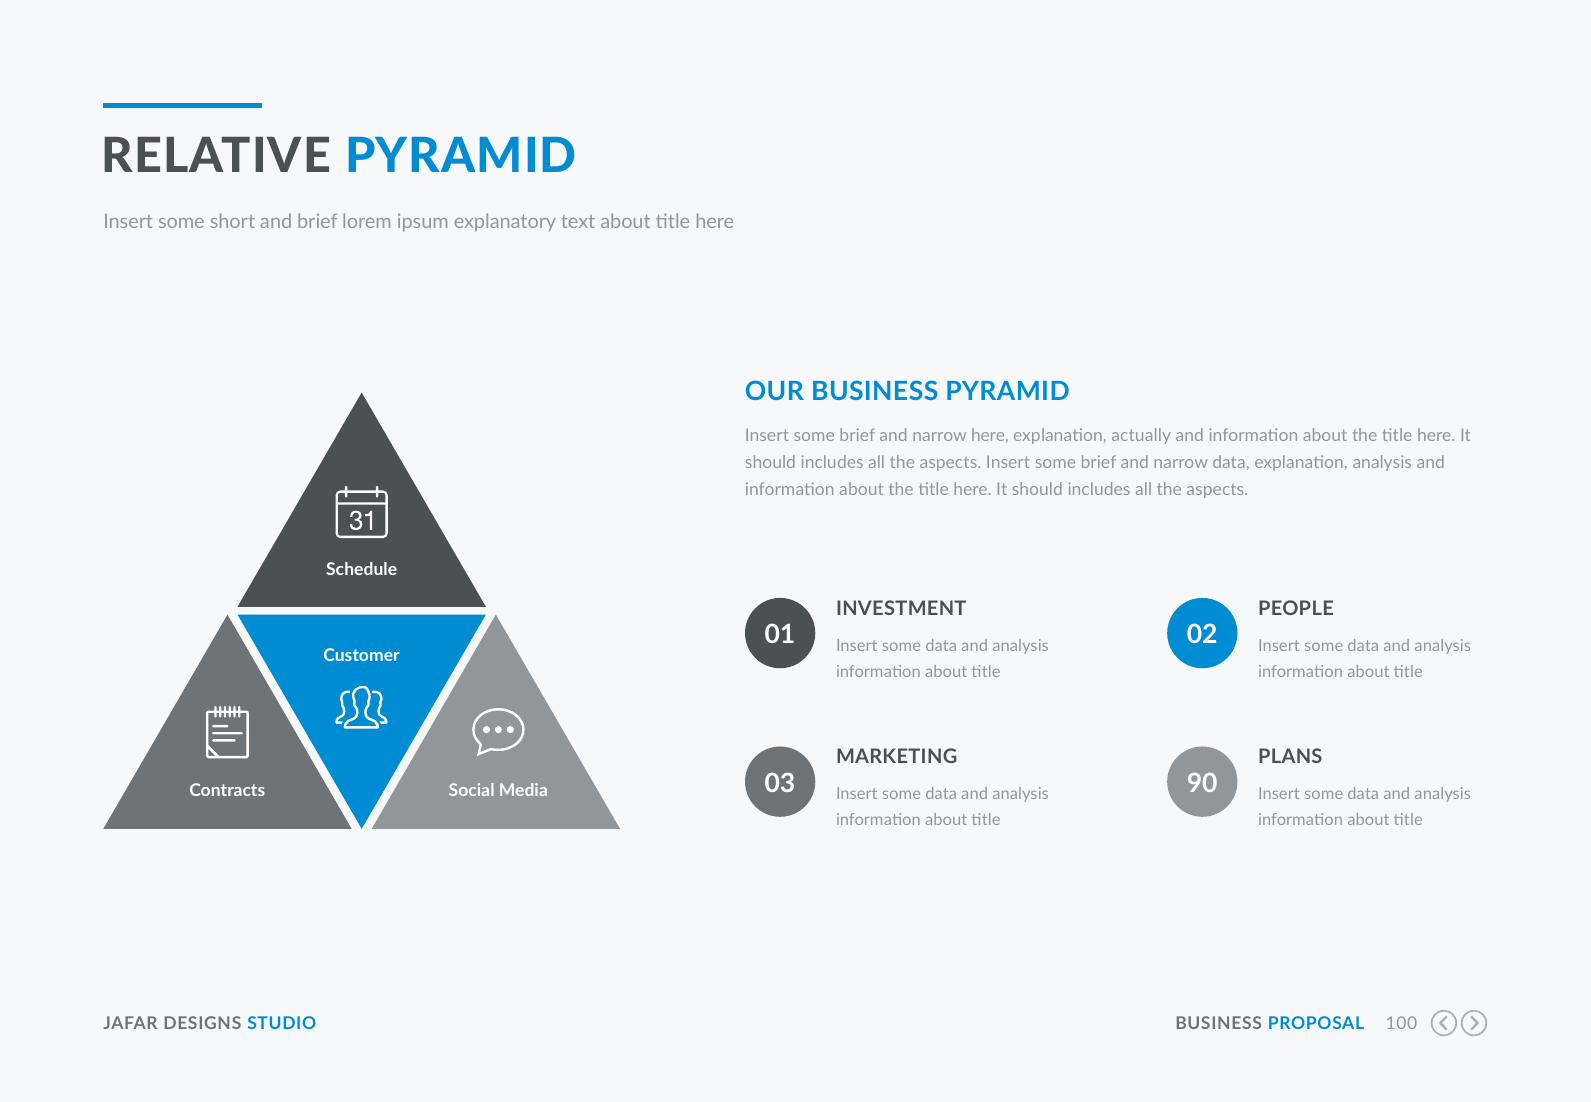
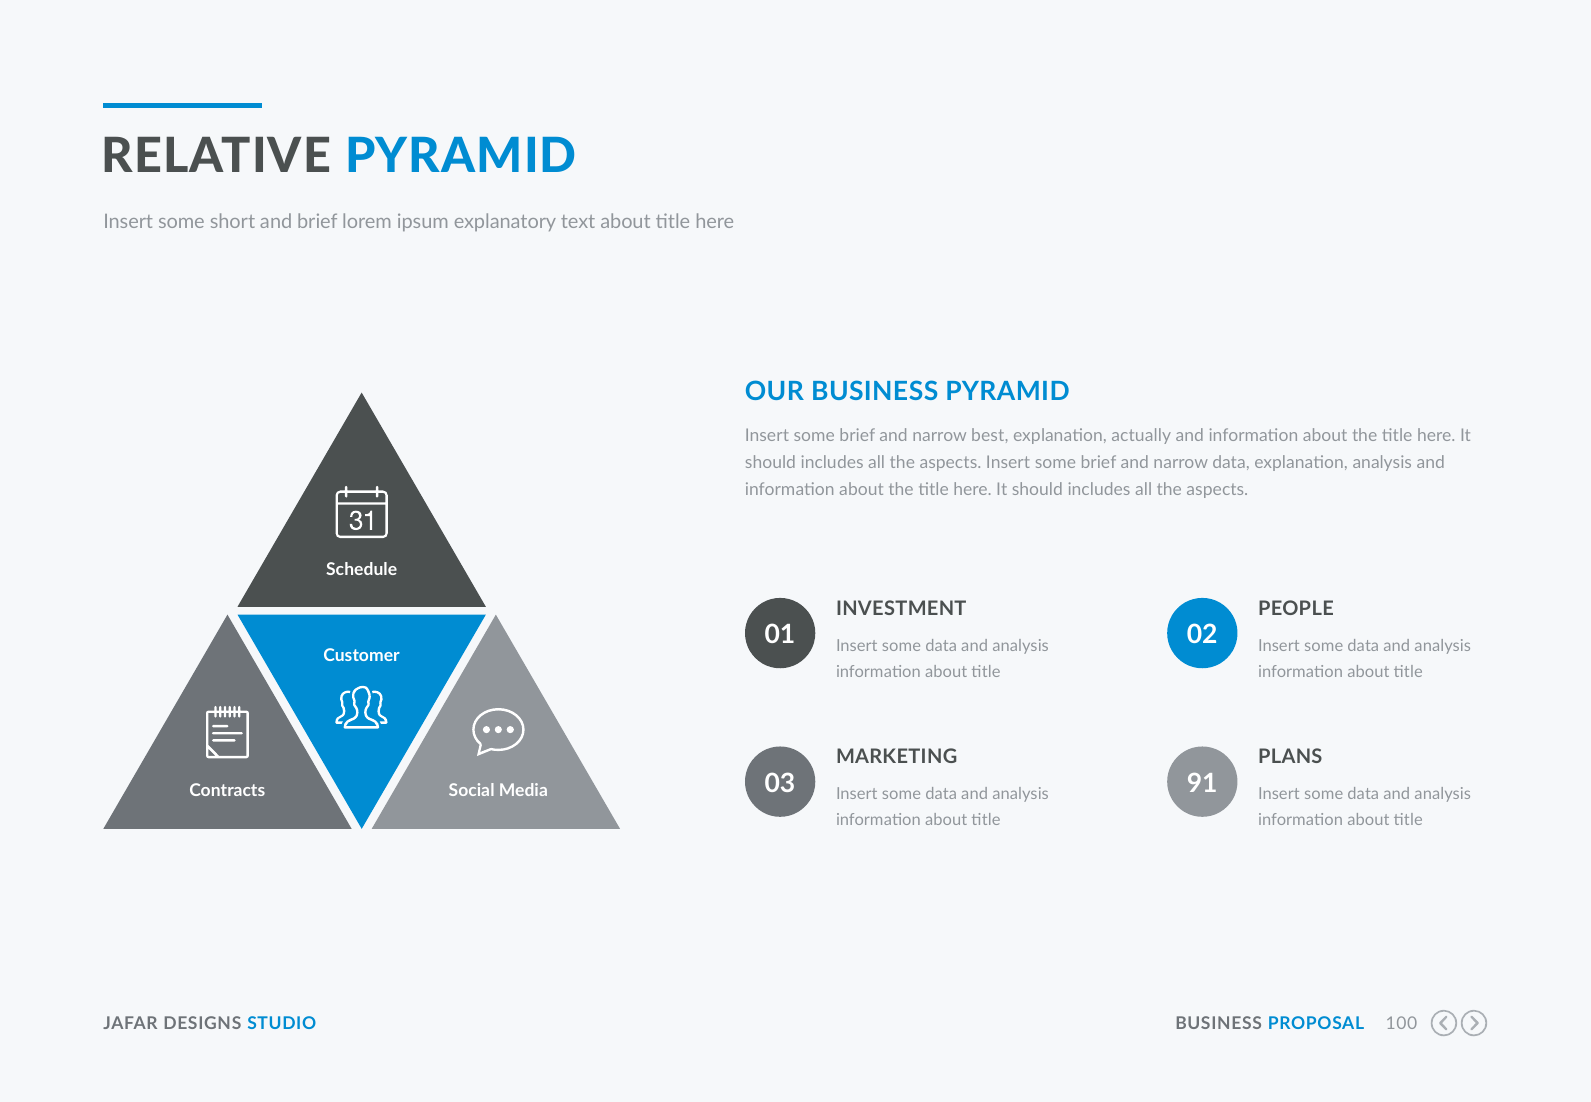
narrow here: here -> best
90: 90 -> 91
